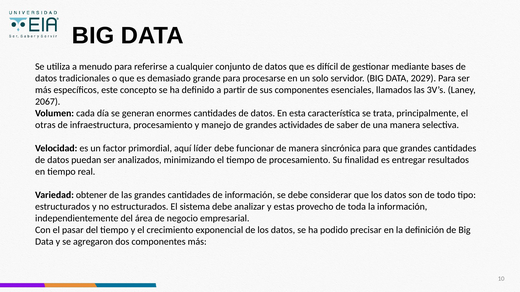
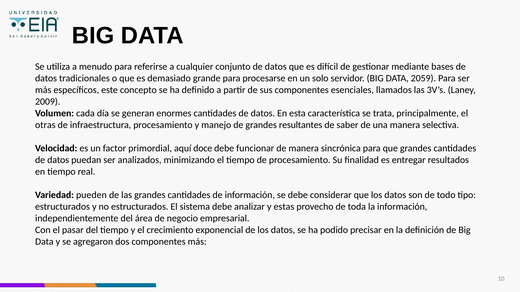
2029: 2029 -> 2059
2067: 2067 -> 2009
actividades: actividades -> resultantes
líder: líder -> doce
obtener: obtener -> pueden
